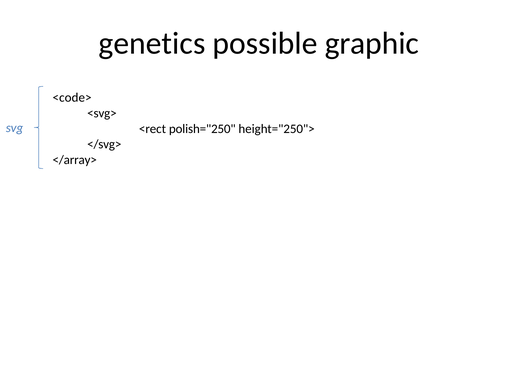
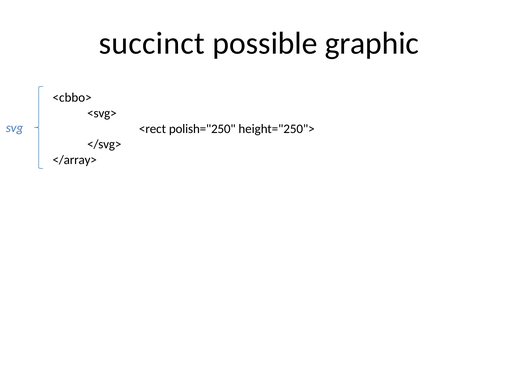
genetics: genetics -> succinct
<code>: <code> -> <cbbo>
